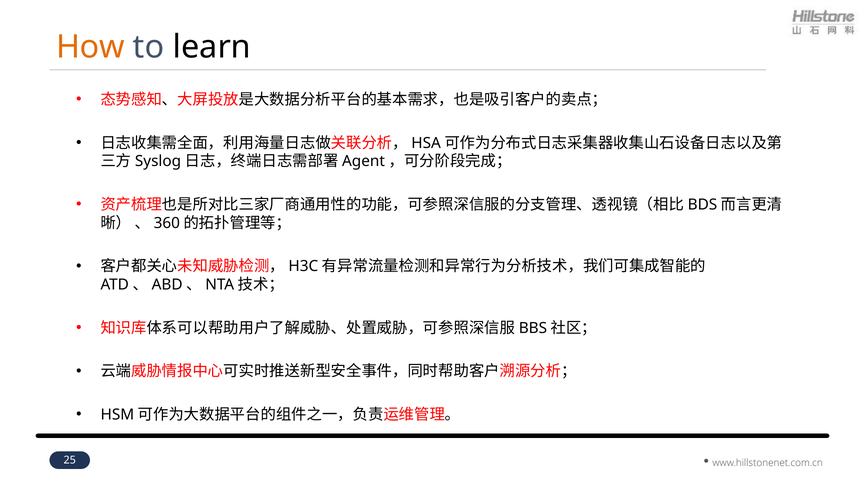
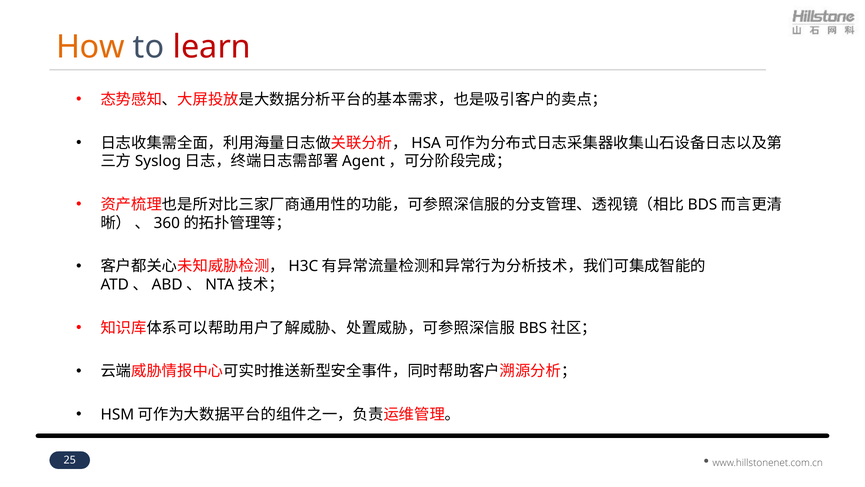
learn colour: black -> red
